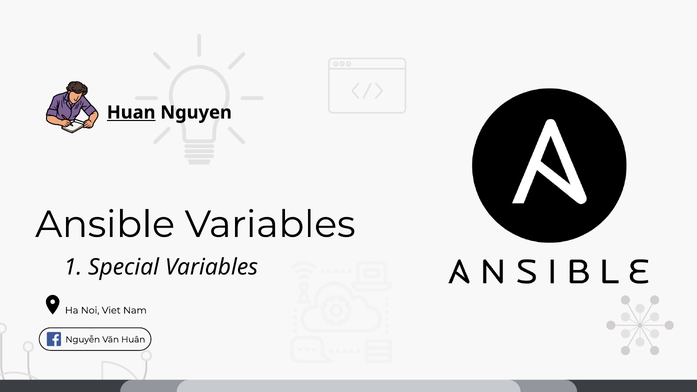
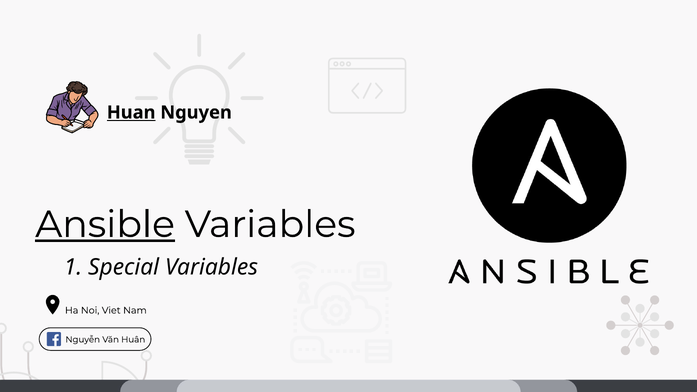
Ansible underline: none -> present
